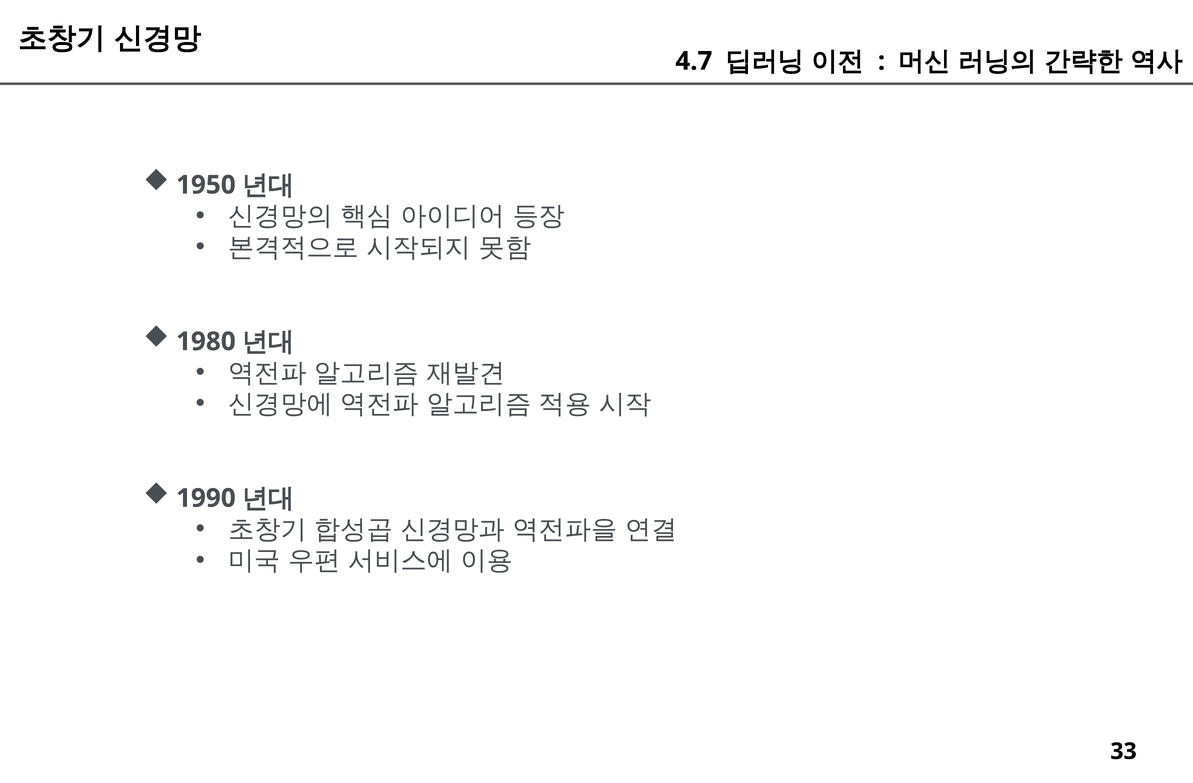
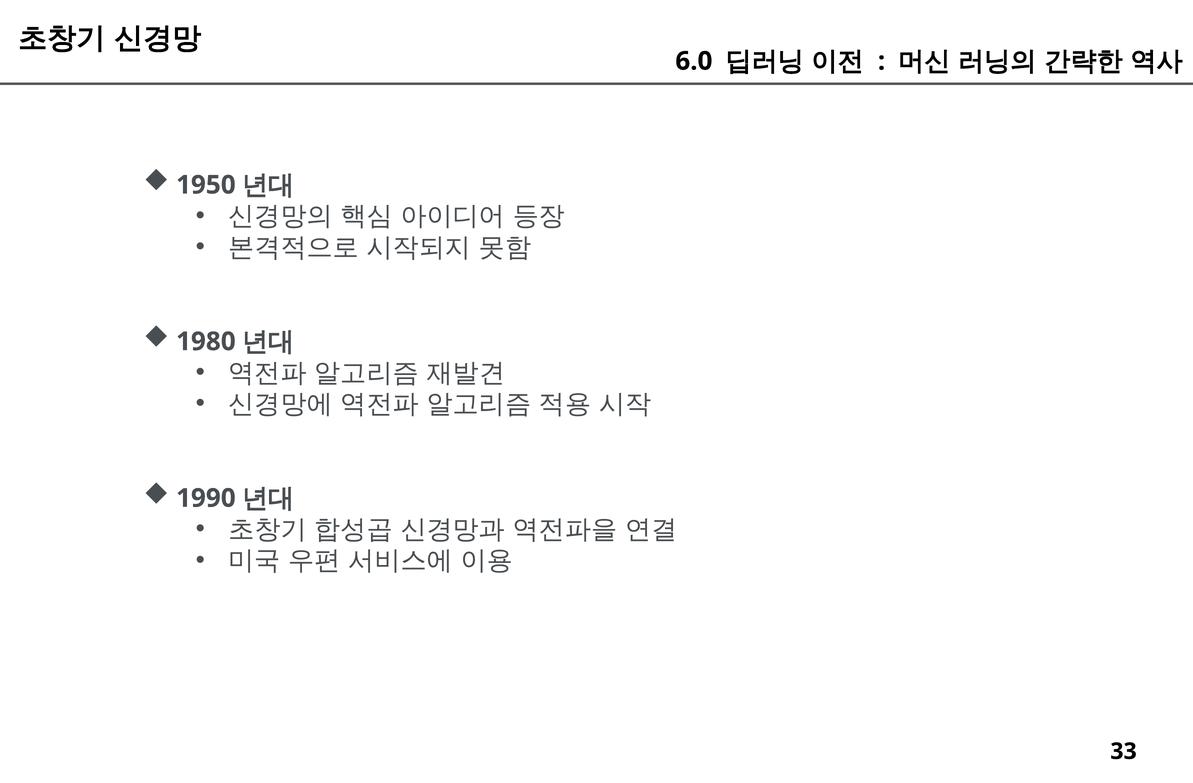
4.7: 4.7 -> 6.0
